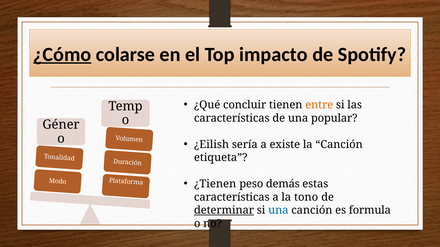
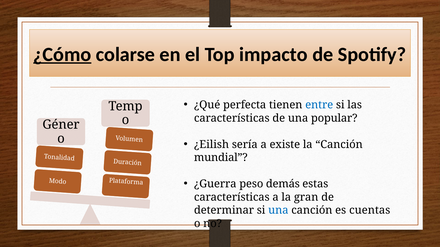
concluir: concluir -> perfecta
entre colour: orange -> blue
etiqueta: etiqueta -> mundial
¿Tienen: ¿Tienen -> ¿Guerra
tono: tono -> gran
determinar underline: present -> none
formula: formula -> cuentas
